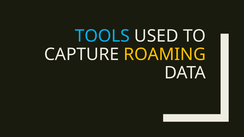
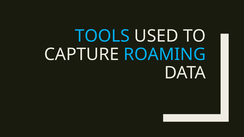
ROAMING colour: yellow -> light blue
